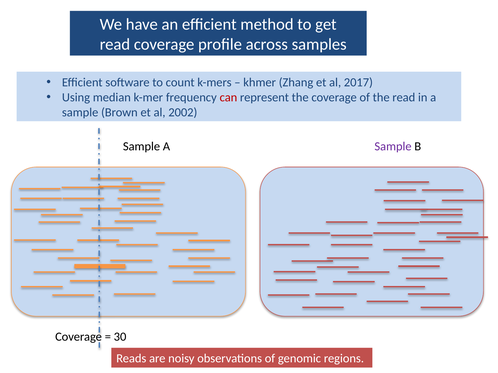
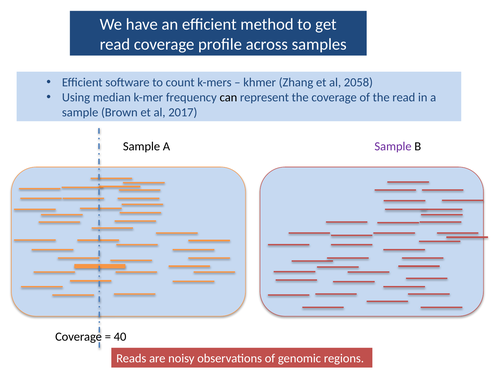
2017: 2017 -> 2058
can colour: red -> black
2002: 2002 -> 2017
30: 30 -> 40
